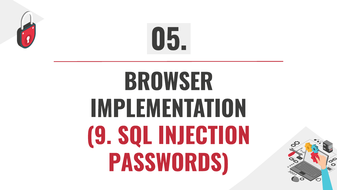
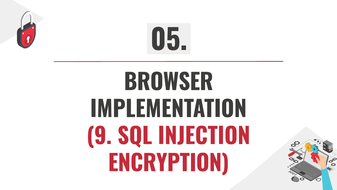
PASSWORDS: PASSWORDS -> ENCRYPTION
